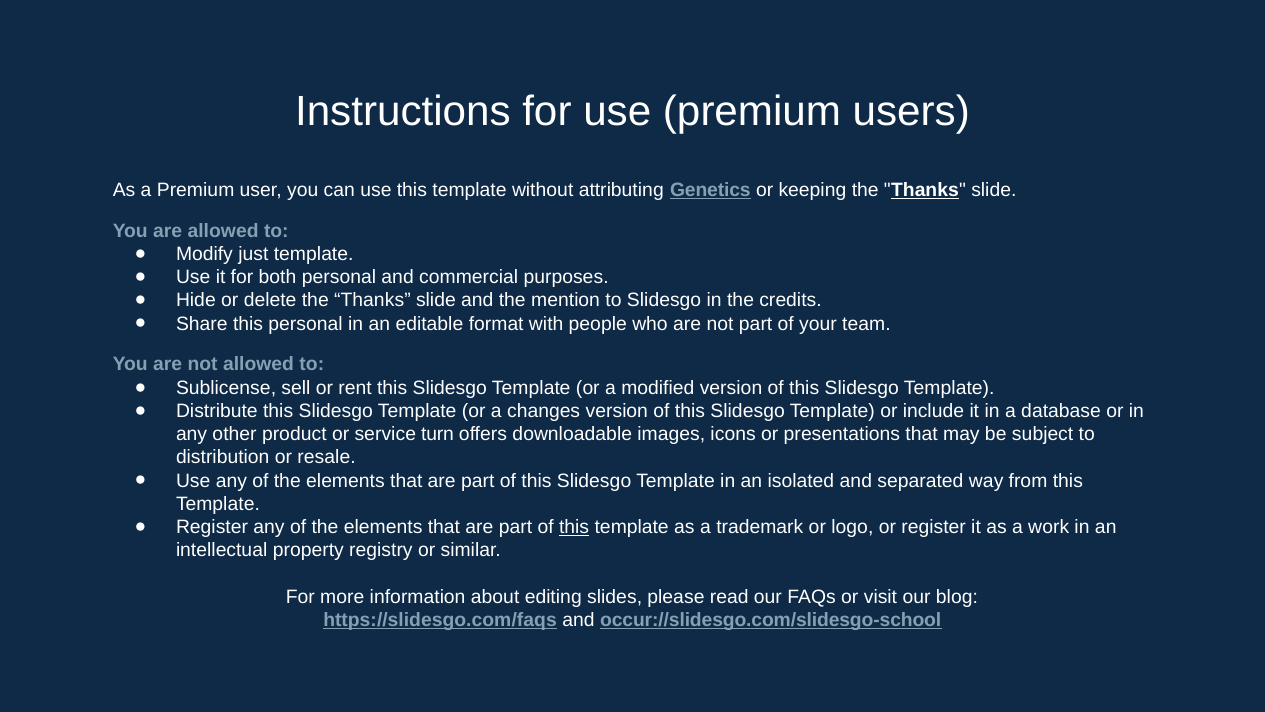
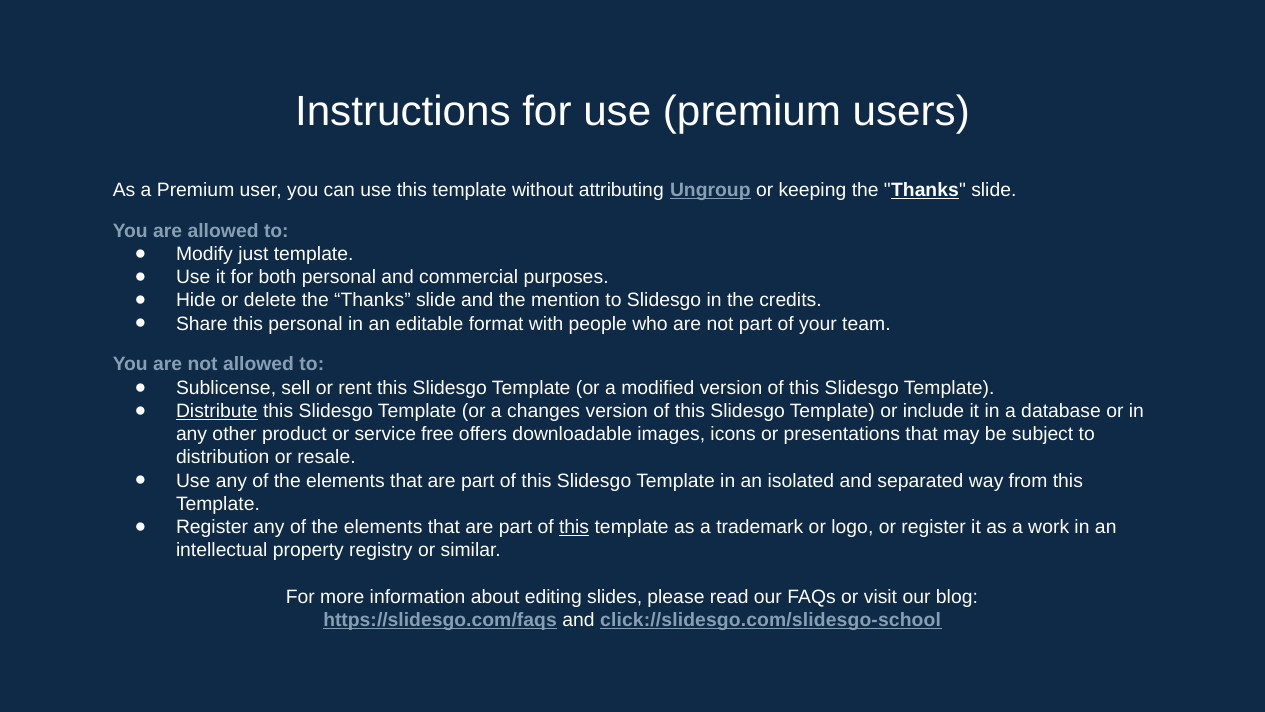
Genetics: Genetics -> Ungroup
Distribute underline: none -> present
turn: turn -> free
occur://slidesgo.com/slidesgo-school: occur://slidesgo.com/slidesgo-school -> click://slidesgo.com/slidesgo-school
